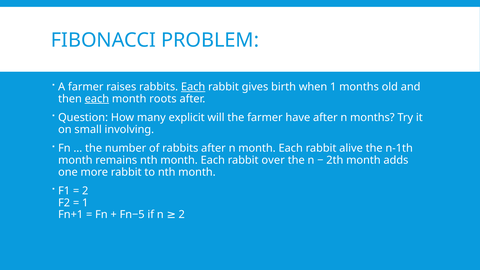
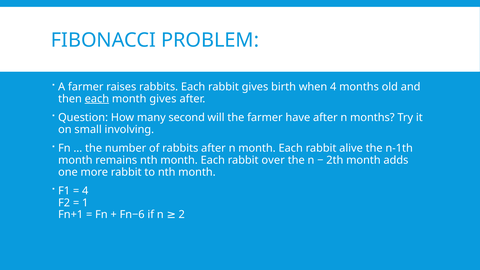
Each at (193, 87) underline: present -> none
when 1: 1 -> 4
month roots: roots -> gives
explicit: explicit -> second
2 at (85, 191): 2 -> 4
Fn−5: Fn−5 -> Fn−6
